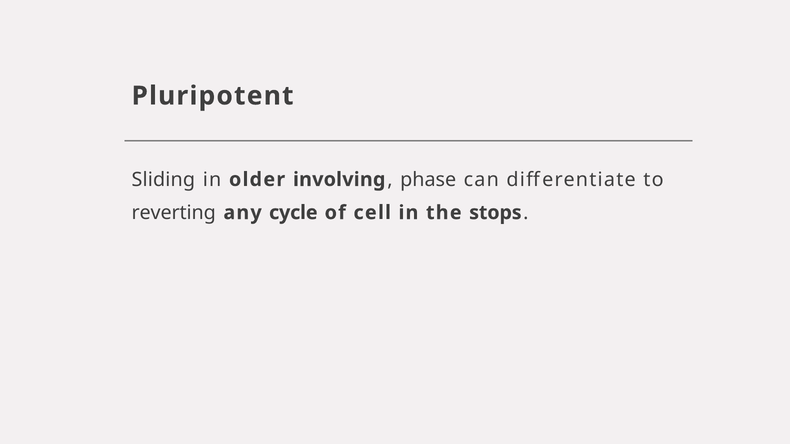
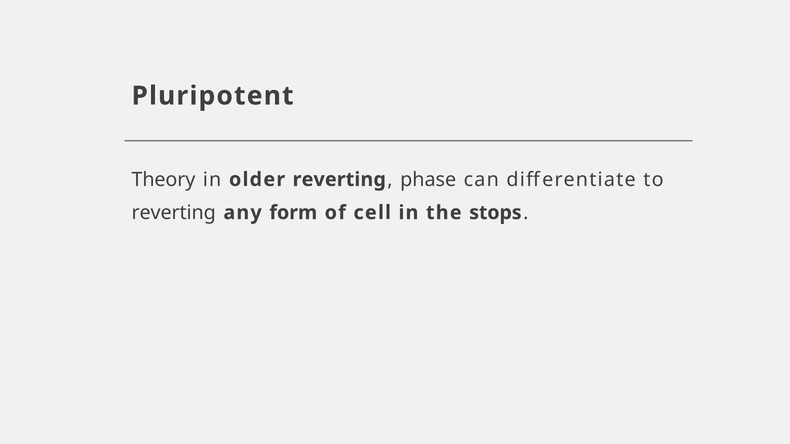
Sliding: Sliding -> Theory
older involving: involving -> reverting
cycle: cycle -> form
